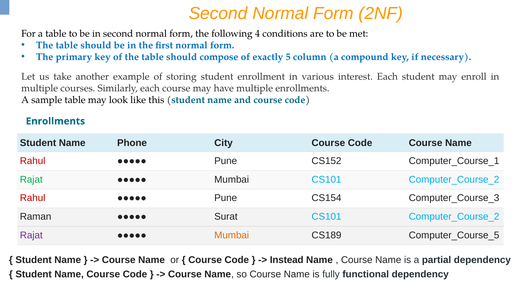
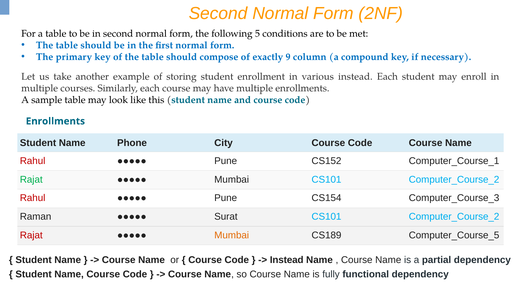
4: 4 -> 5
5: 5 -> 9
various interest: interest -> instead
Rajat at (31, 235) colour: purple -> red
